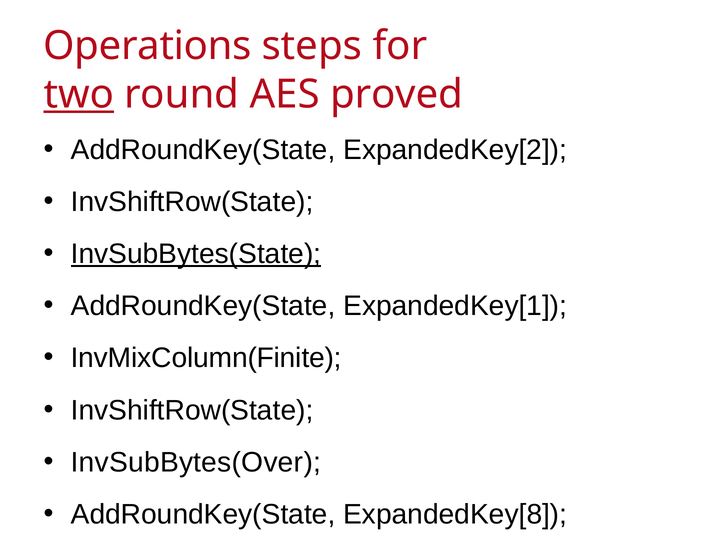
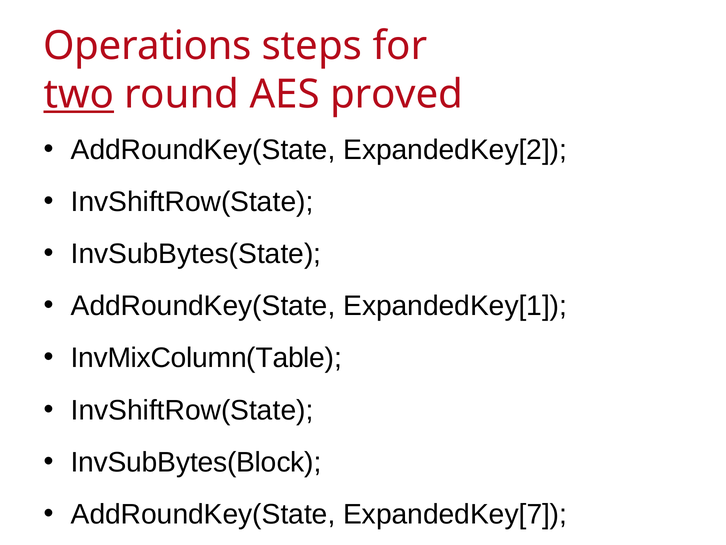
InvSubBytes(State underline: present -> none
InvMixColumn(Finite: InvMixColumn(Finite -> InvMixColumn(Table
InvSubBytes(Over: InvSubBytes(Over -> InvSubBytes(Block
ExpandedKey[8: ExpandedKey[8 -> ExpandedKey[7
